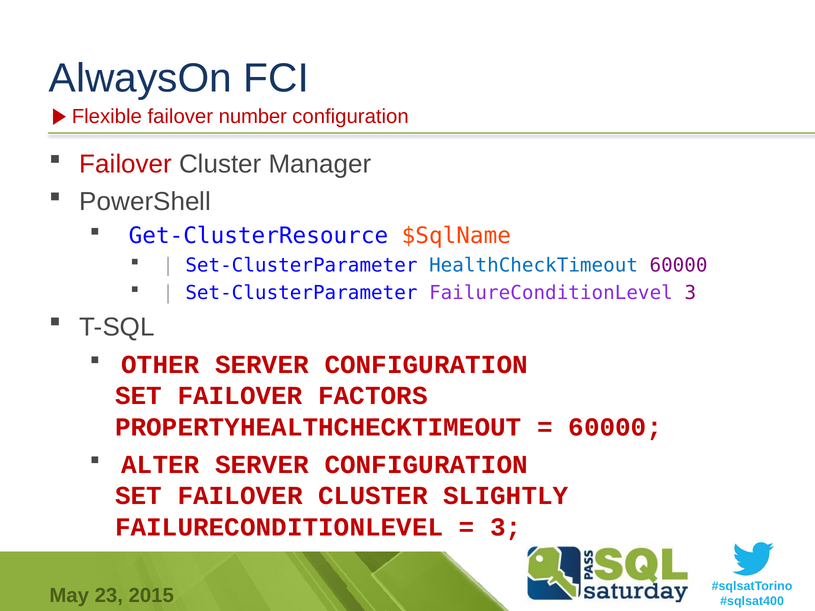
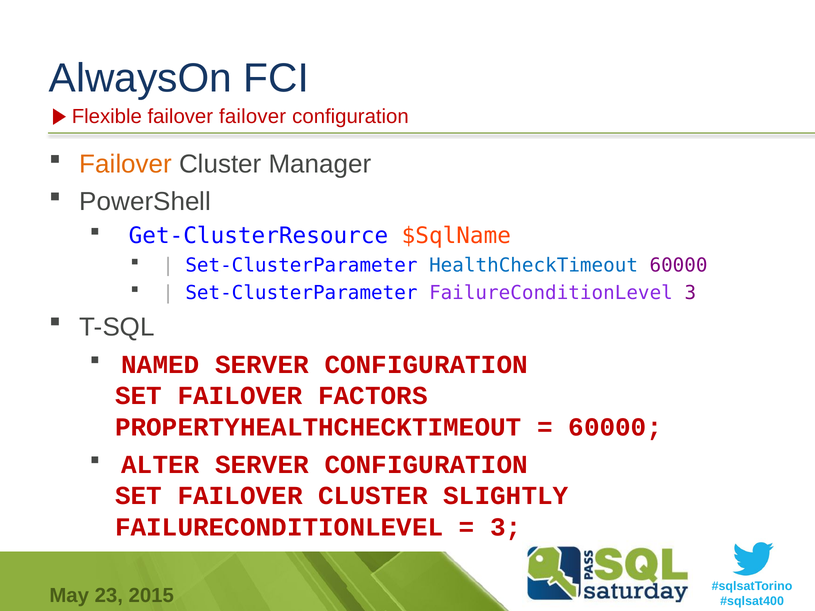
failover number: number -> failover
Failover at (126, 164) colour: red -> orange
OTHER: OTHER -> NAMED
